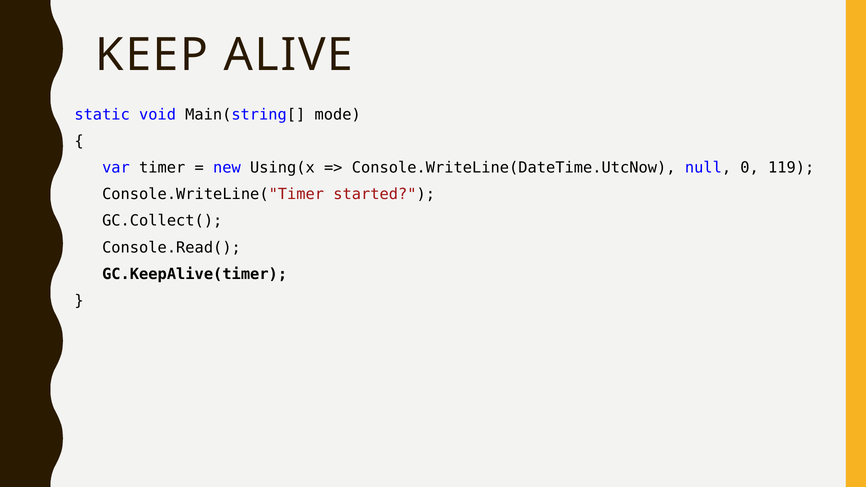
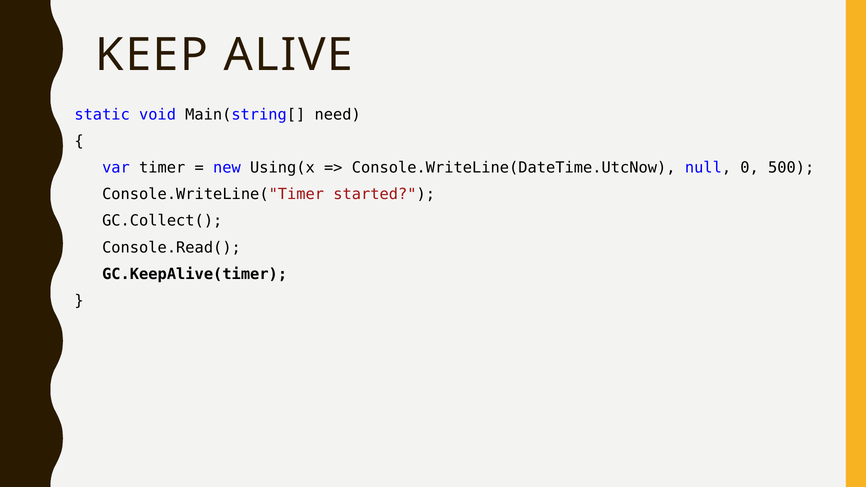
mode: mode -> need
119: 119 -> 500
